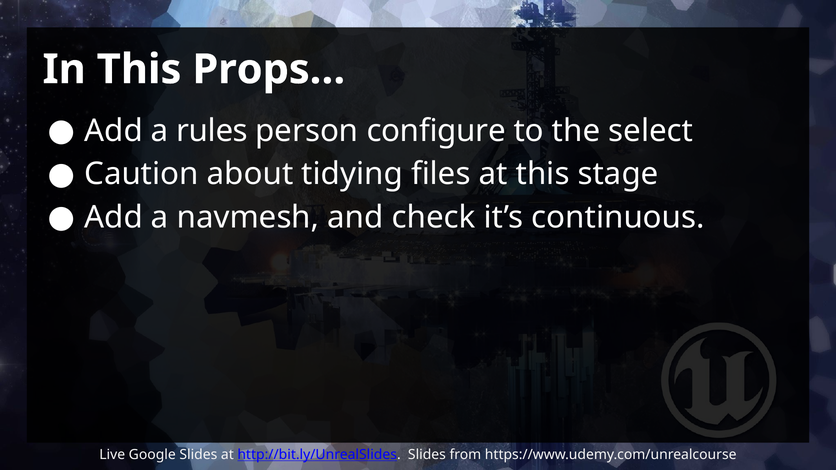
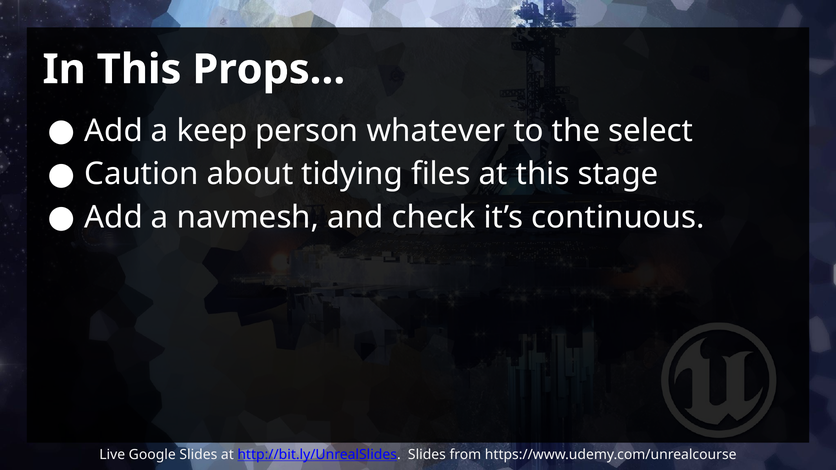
rules: rules -> keep
configure: configure -> whatever
